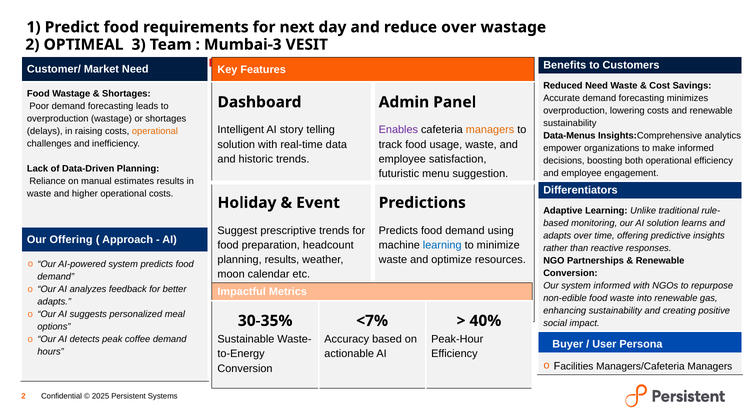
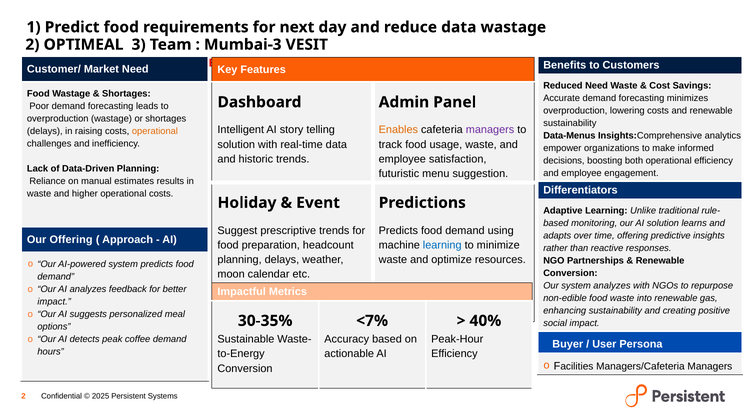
reduce over: over -> data
Enables colour: purple -> orange
managers at (490, 130) colour: orange -> purple
planning results: results -> delays
system informed: informed -> analyzes
adapts at (54, 302): adapts -> impact
